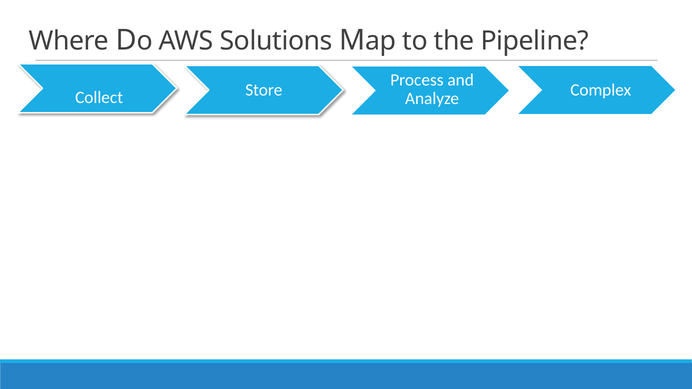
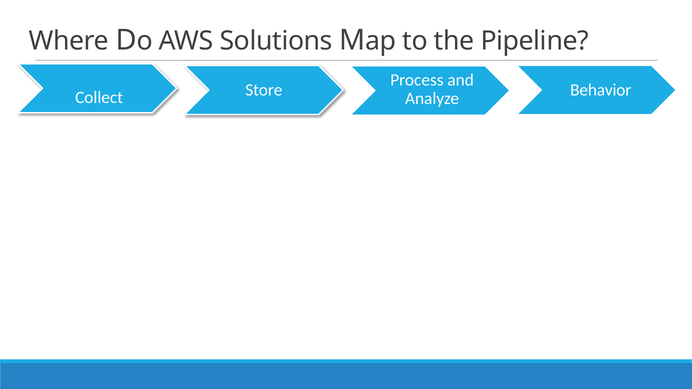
Complex: Complex -> Behavior
